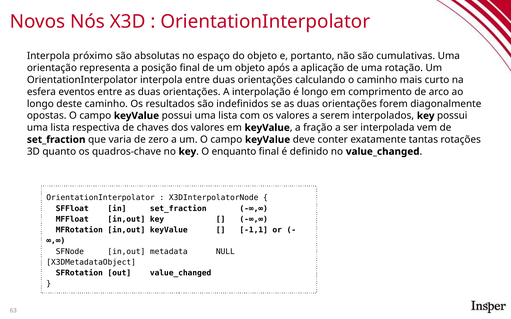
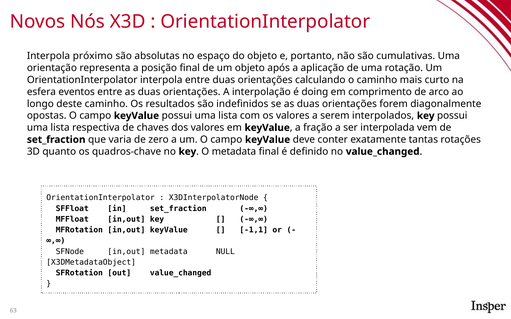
é longo: longo -> doing
O enquanto: enquanto -> metadata
